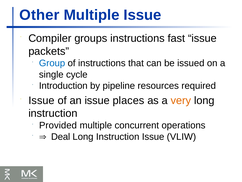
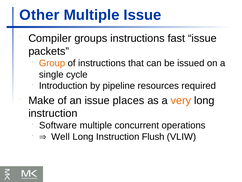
Group colour: blue -> orange
Issue at (41, 100): Issue -> Make
Provided: Provided -> Software
Deal: Deal -> Well
Instruction Issue: Issue -> Flush
